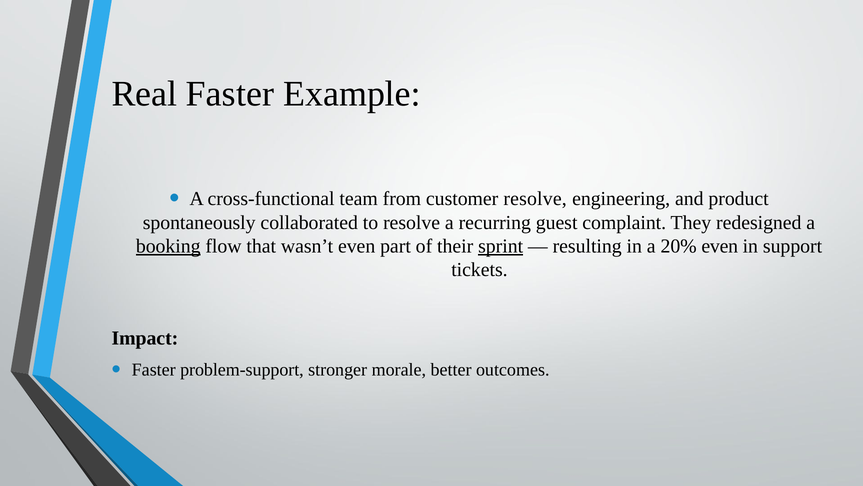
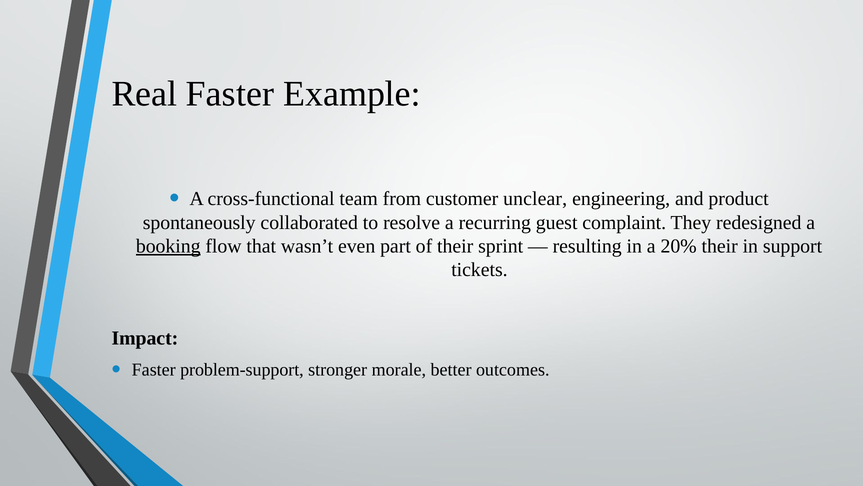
customer resolve: resolve -> unclear
sprint underline: present -> none
20% even: even -> their
